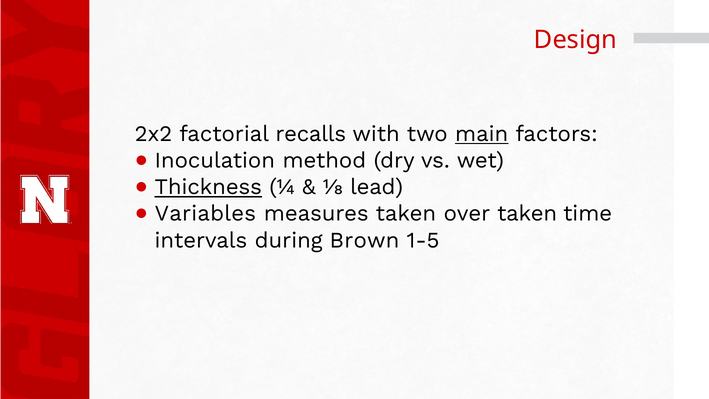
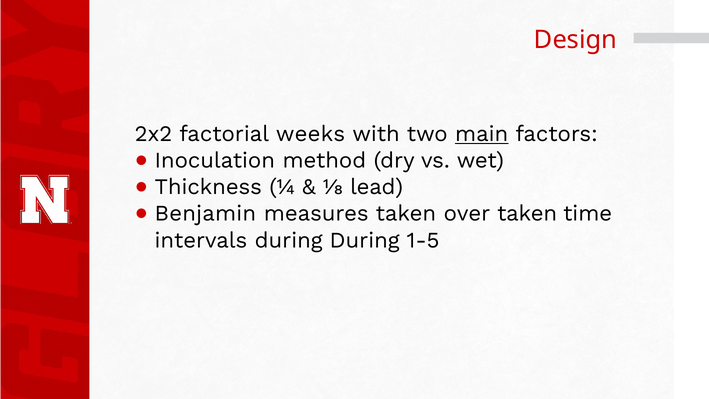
recalls: recalls -> weeks
Thickness underline: present -> none
Variables: Variables -> Benjamin
during Brown: Brown -> During
